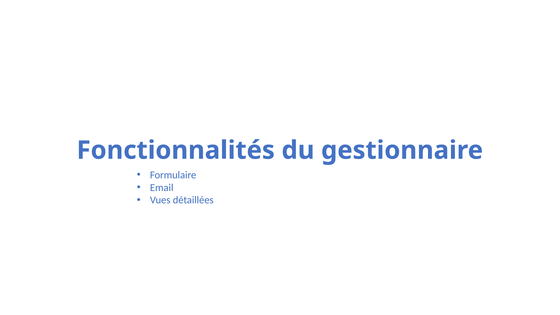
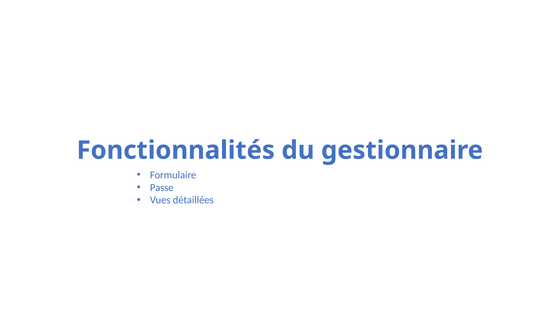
Email: Email -> Passe
